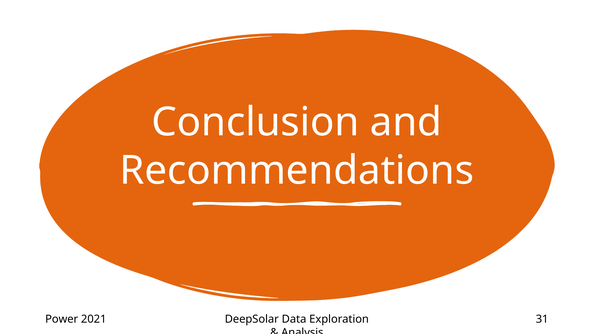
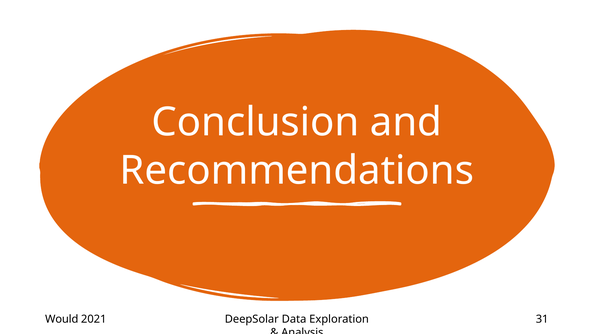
Power: Power -> Would
